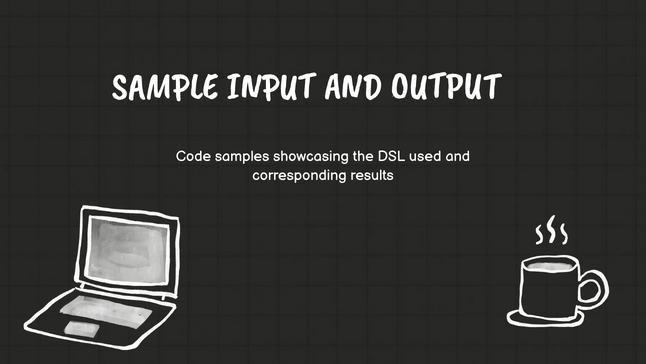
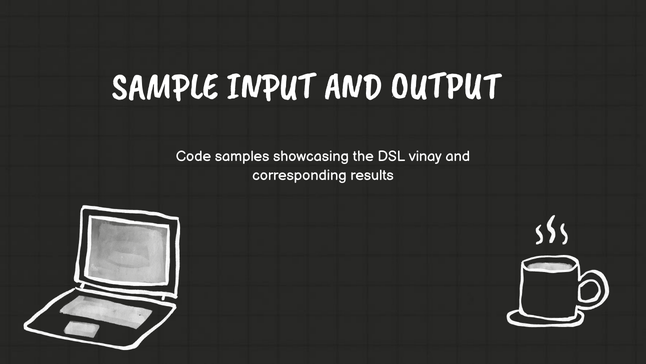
used: used -> vinay
